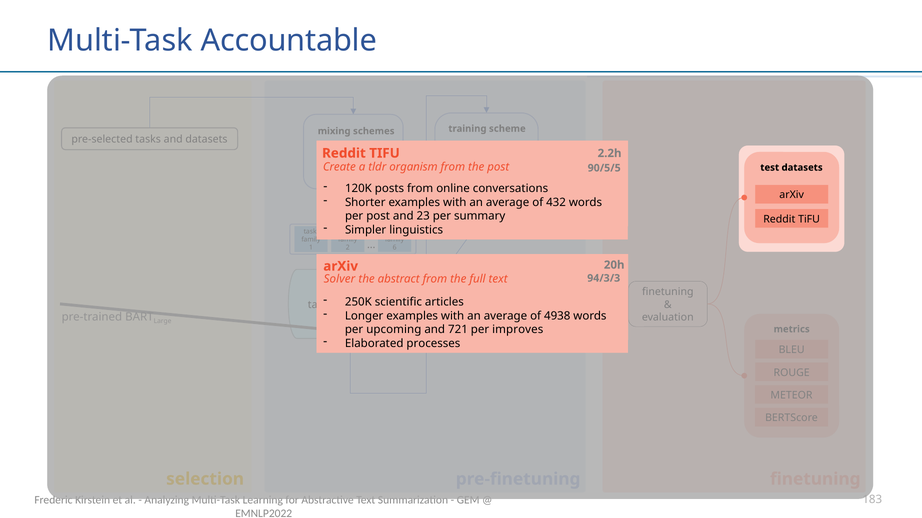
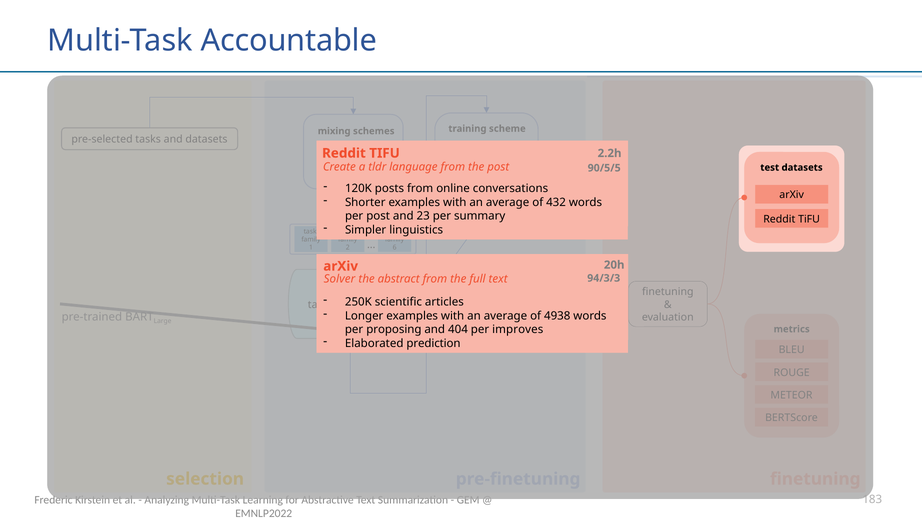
organism: organism -> language
upcoming: upcoming -> proposing
721: 721 -> 404
processes: processes -> prediction
